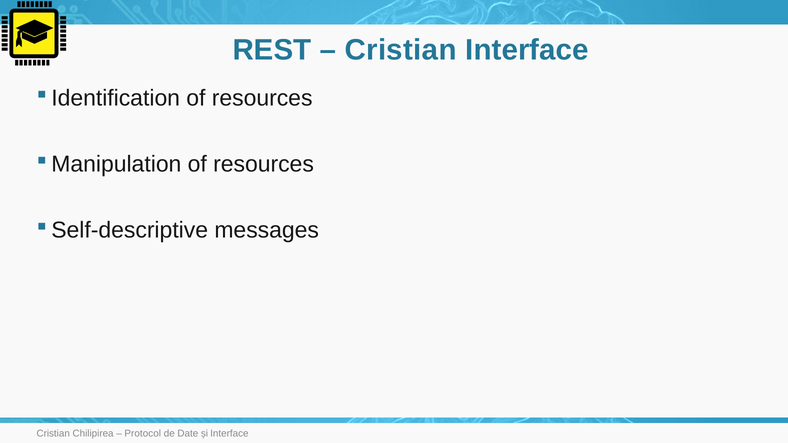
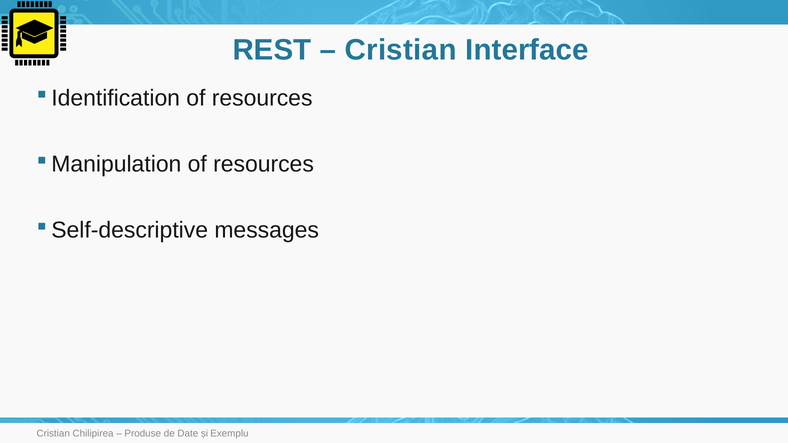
Protocol: Protocol -> Produse
și Interface: Interface -> Exemplu
